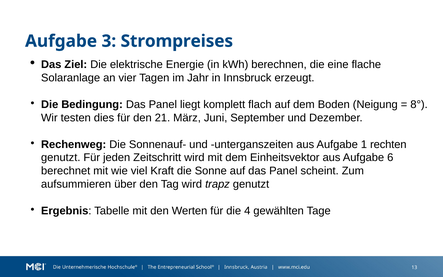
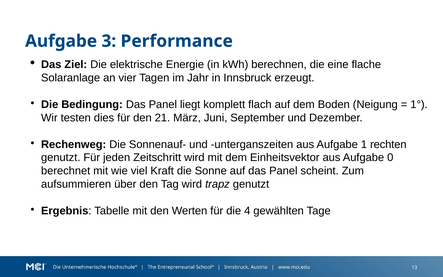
Strompreises: Strompreises -> Performance
8°: 8° -> 1°
6: 6 -> 0
